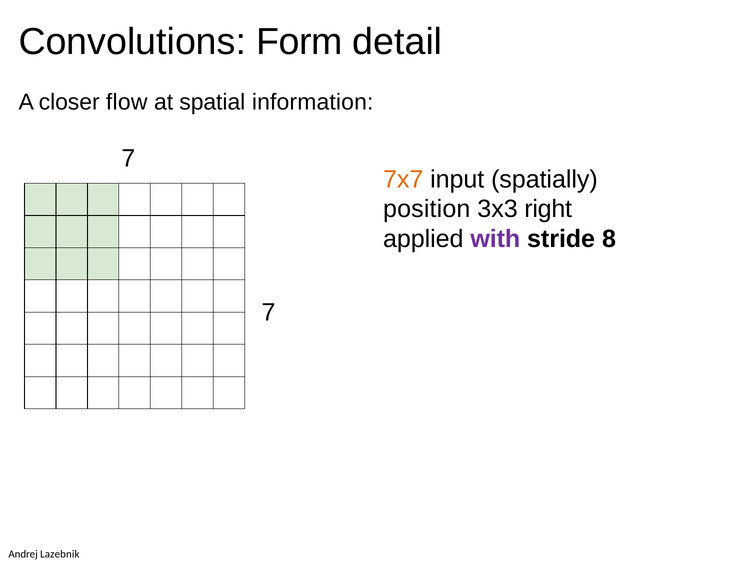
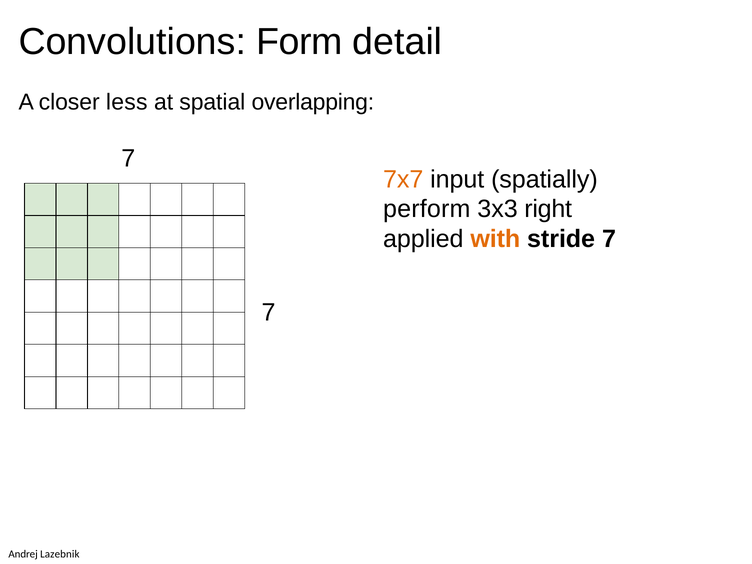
flow: flow -> less
information: information -> overlapping
position: position -> perform
with colour: purple -> orange
stride 8: 8 -> 7
